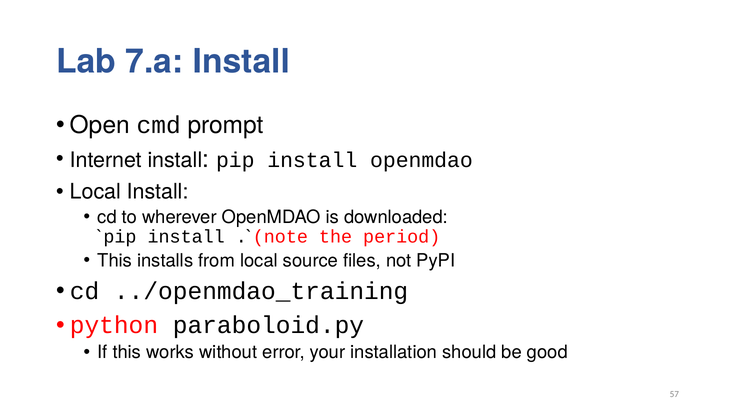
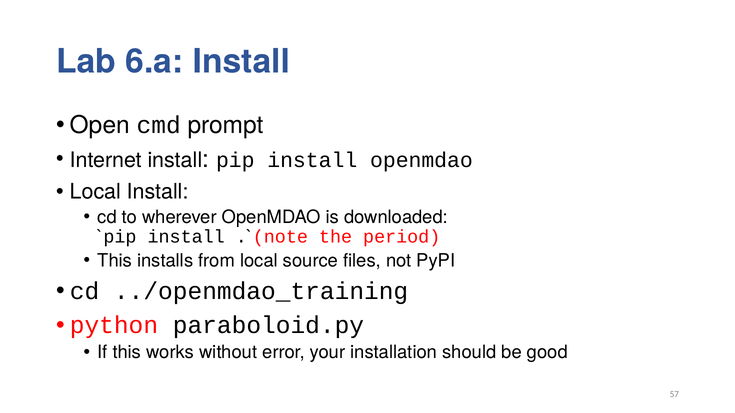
7.a: 7.a -> 6.a
